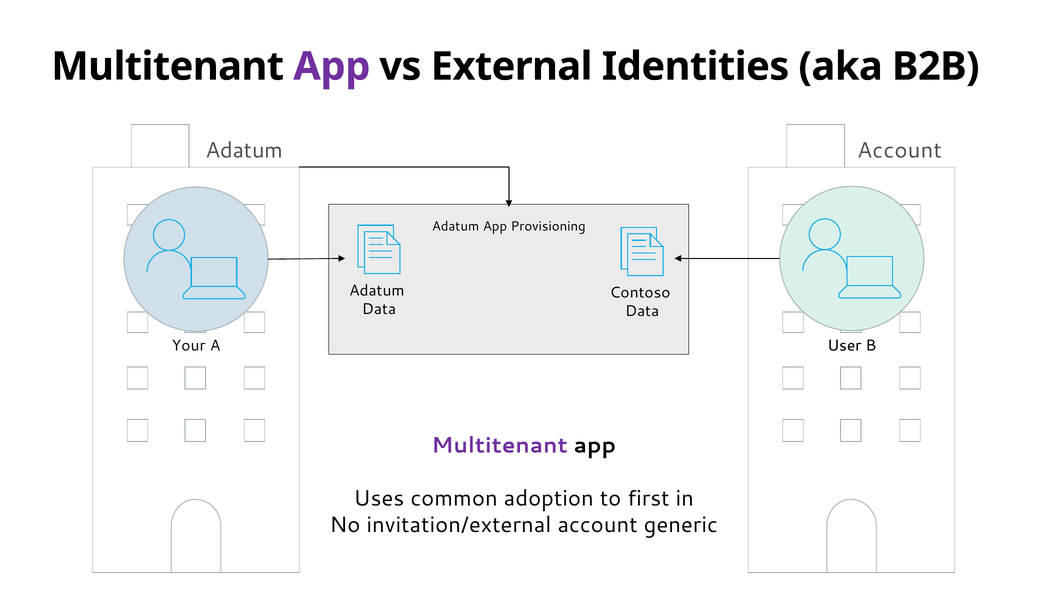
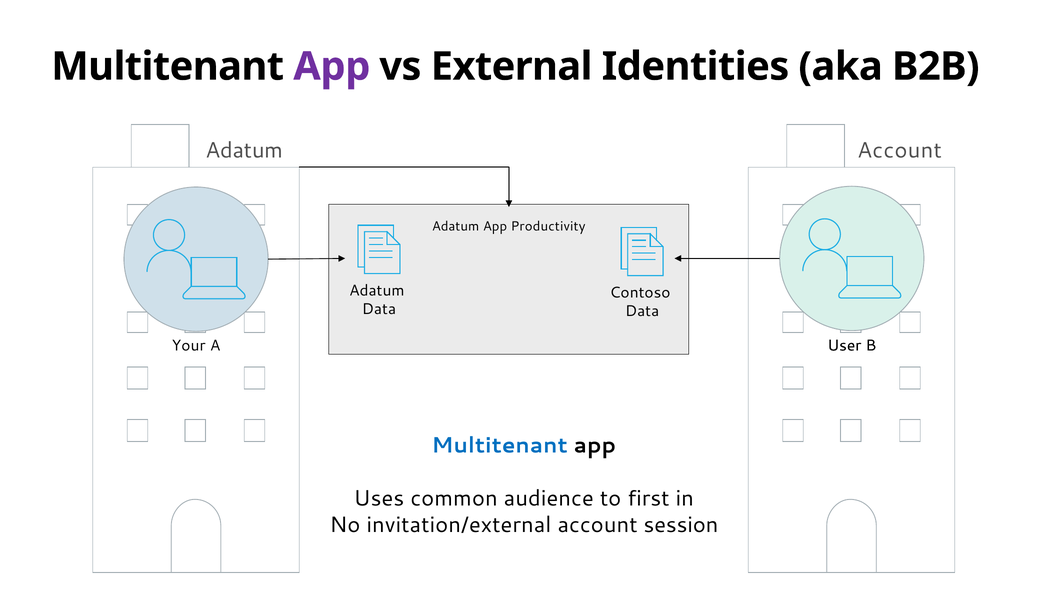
Provisioning: Provisioning -> Productivity
Multitenant at (499, 445) colour: purple -> blue
adoption: adoption -> audience
generic: generic -> session
